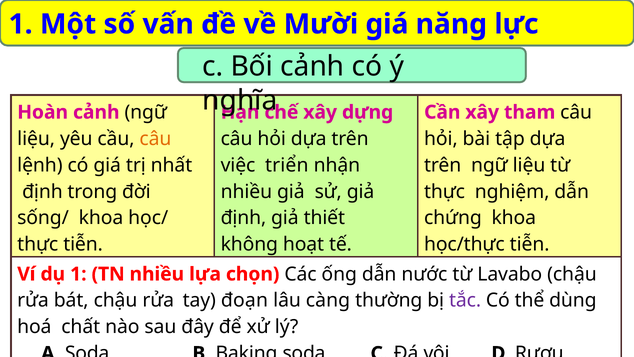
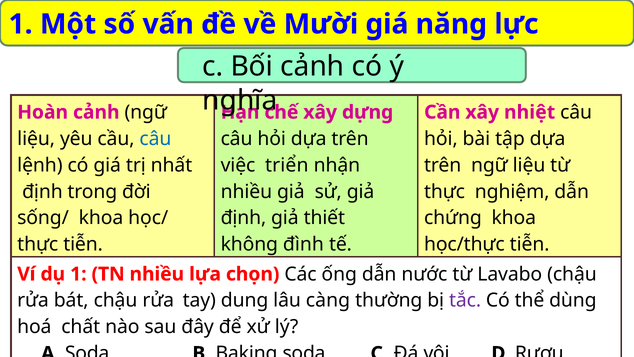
tham: tham -> nhiệt
câu at (155, 139) colour: orange -> blue
hoạt: hoạt -> đình
đoạn: đoạn -> dung
